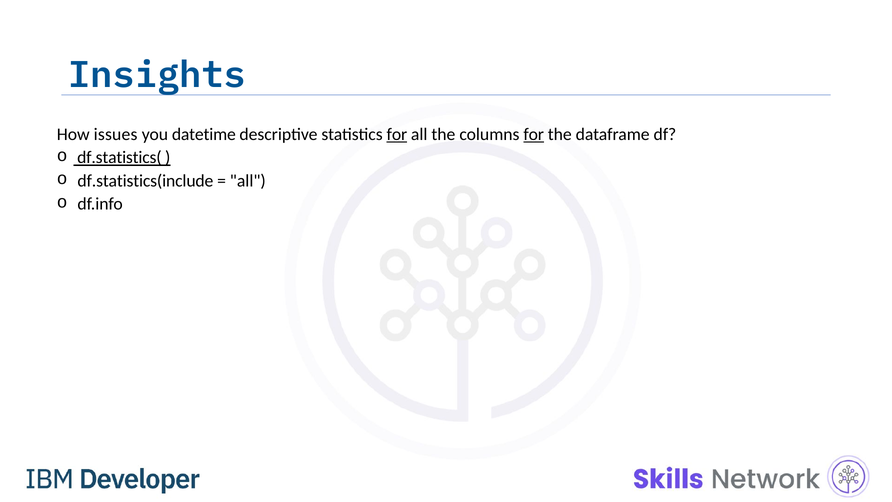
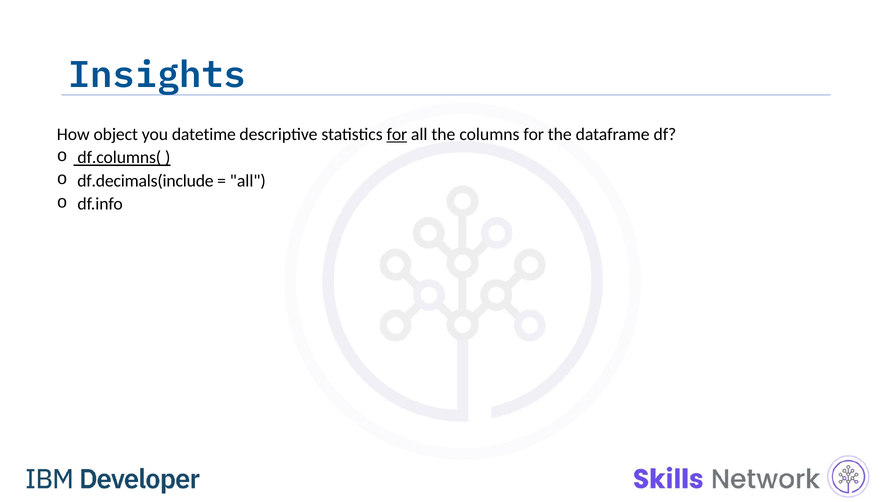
issues: issues -> object
for at (534, 134) underline: present -> none
df.statistics(: df.statistics( -> df.columns(
df.statistics(include: df.statistics(include -> df.decimals(include
